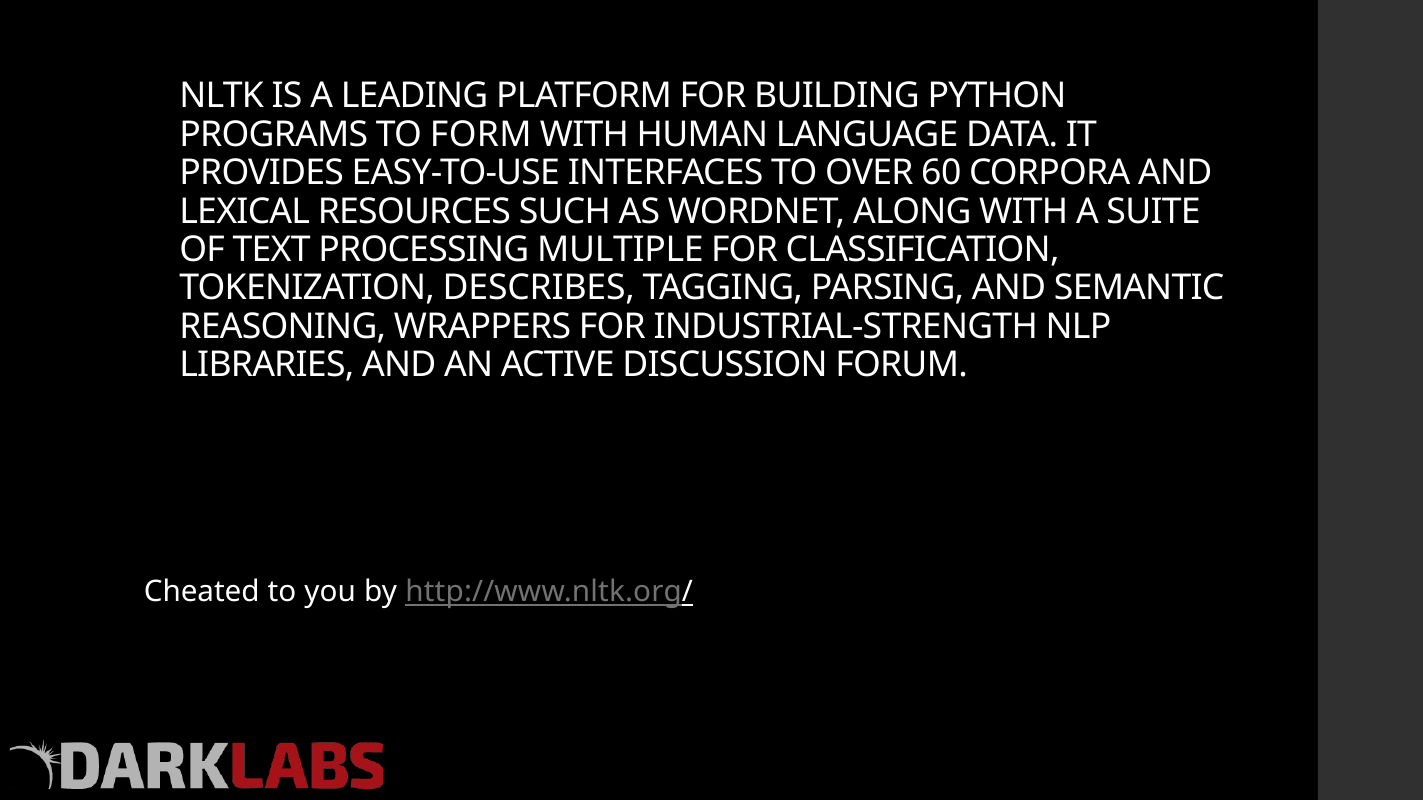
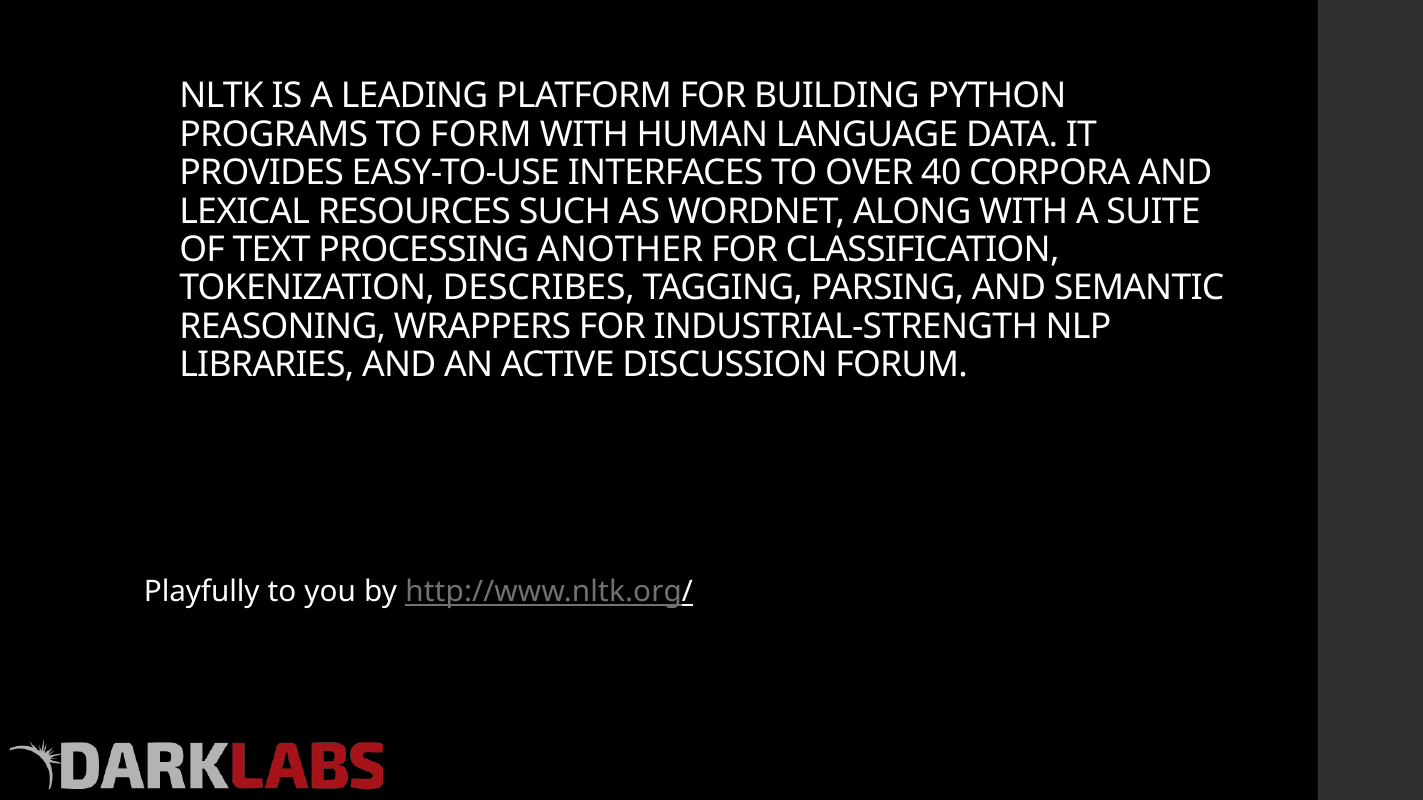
60: 60 -> 40
MULTIPLE: MULTIPLE -> ANOTHER
Cheated: Cheated -> Playfully
